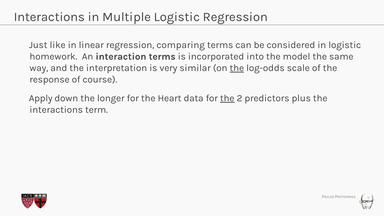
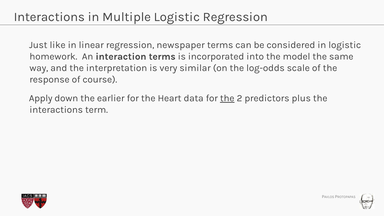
comparing: comparing -> newspaper
the at (237, 68) underline: present -> none
longer: longer -> earlier
